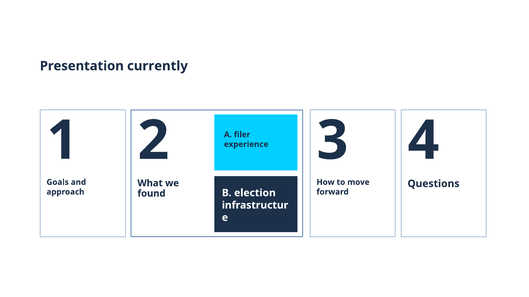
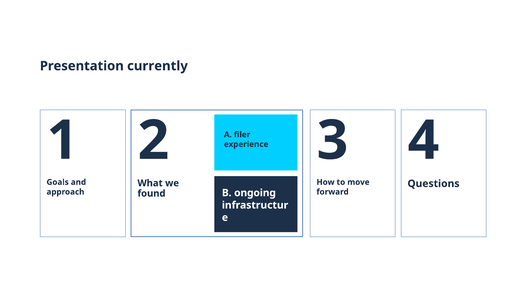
election: election -> ongoing
